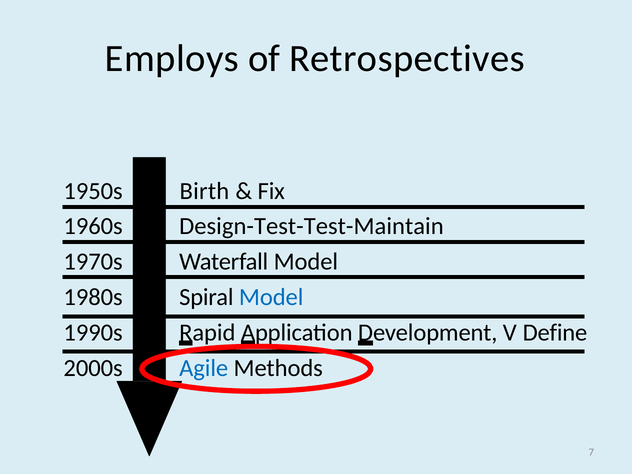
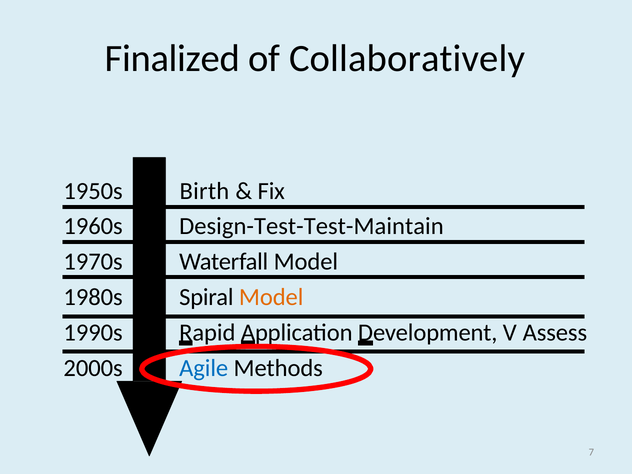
Employs: Employs -> Finalized
Retrospectives: Retrospectives -> Collaboratively
Model at (271, 297) colour: blue -> orange
Define: Define -> Assess
